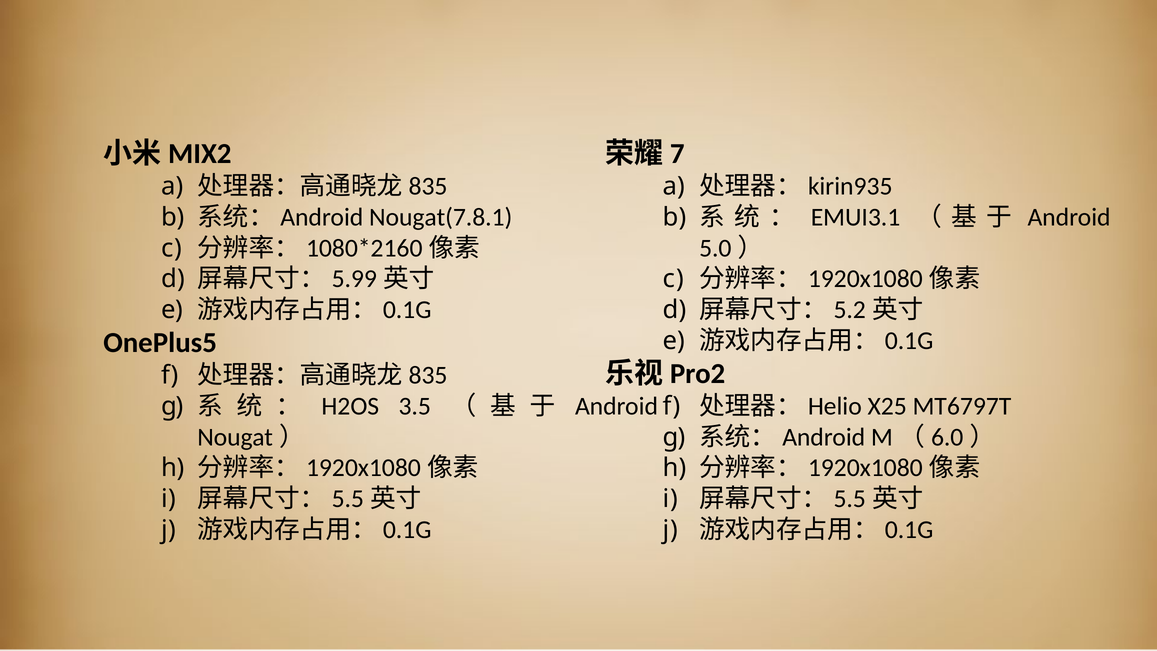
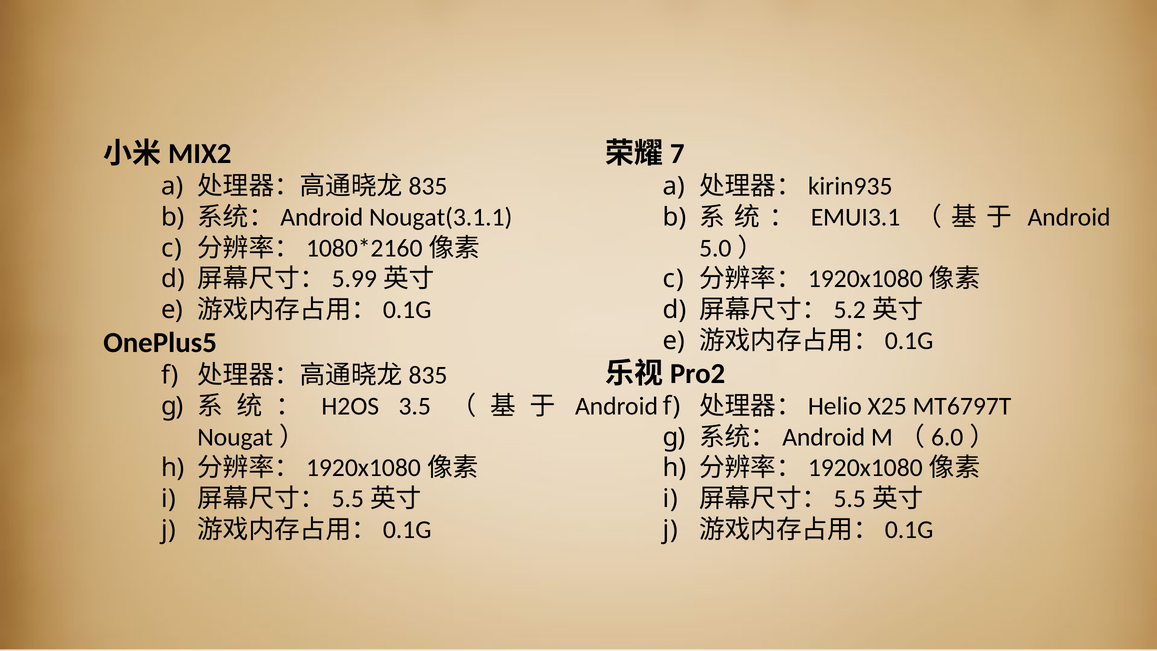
Nougat(7.8.1: Nougat(7.8.1 -> Nougat(3.1.1
